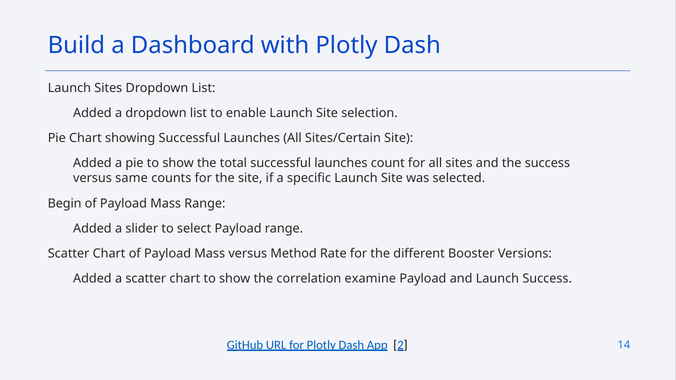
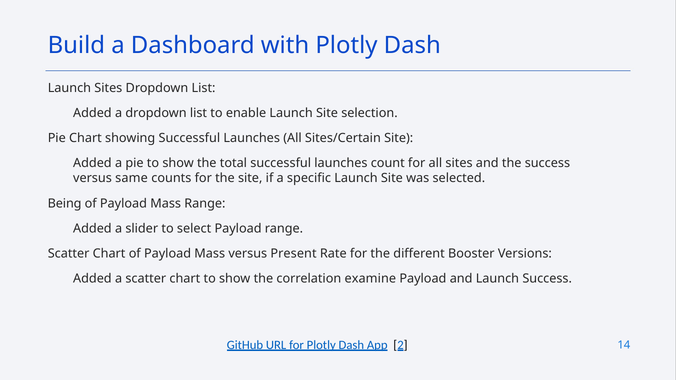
Begin: Begin -> Being
Method: Method -> Present
